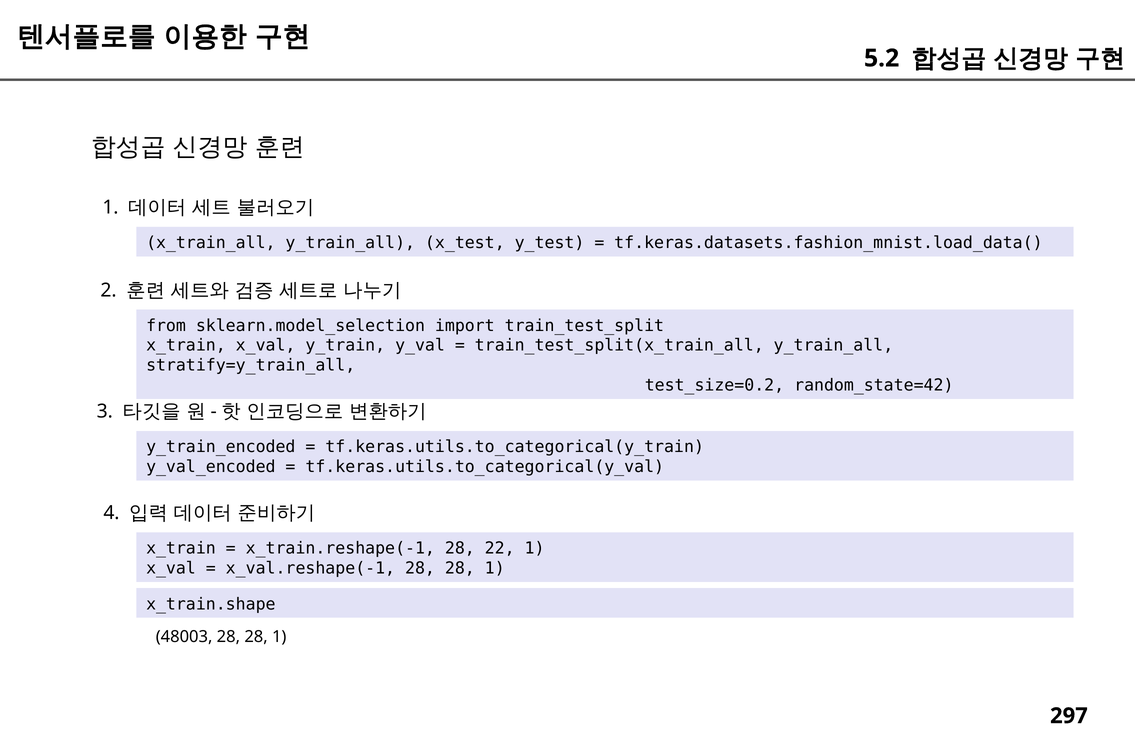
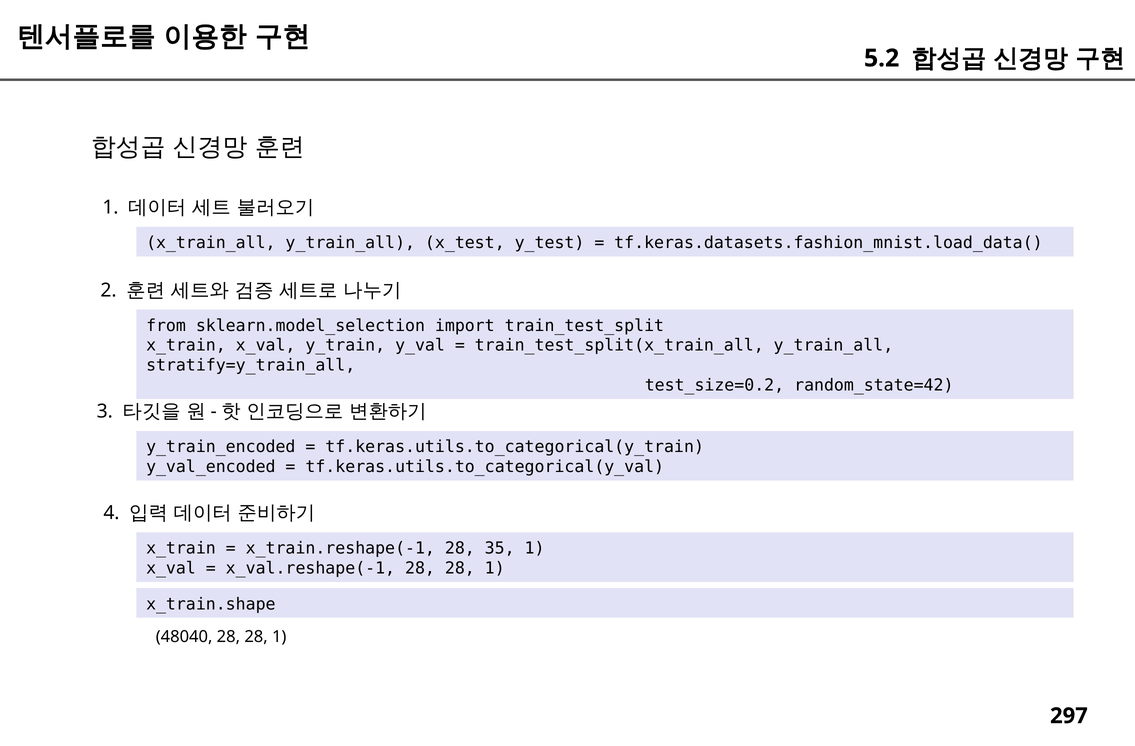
22: 22 -> 35
48003: 48003 -> 48040
